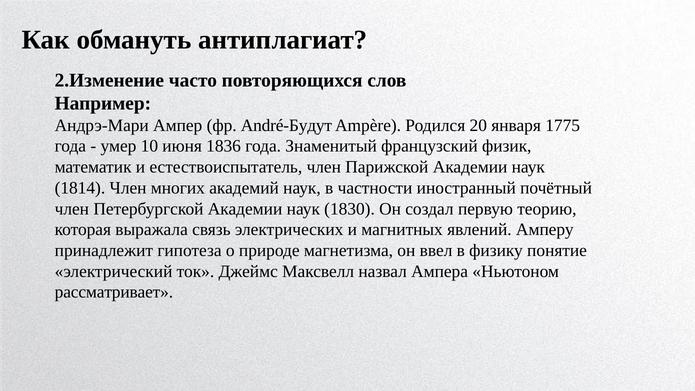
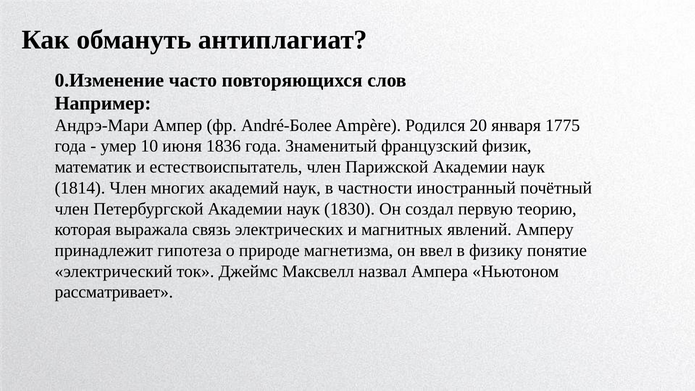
2.Изменение: 2.Изменение -> 0.Изменение
André-Будут: André-Будут -> André-Более
